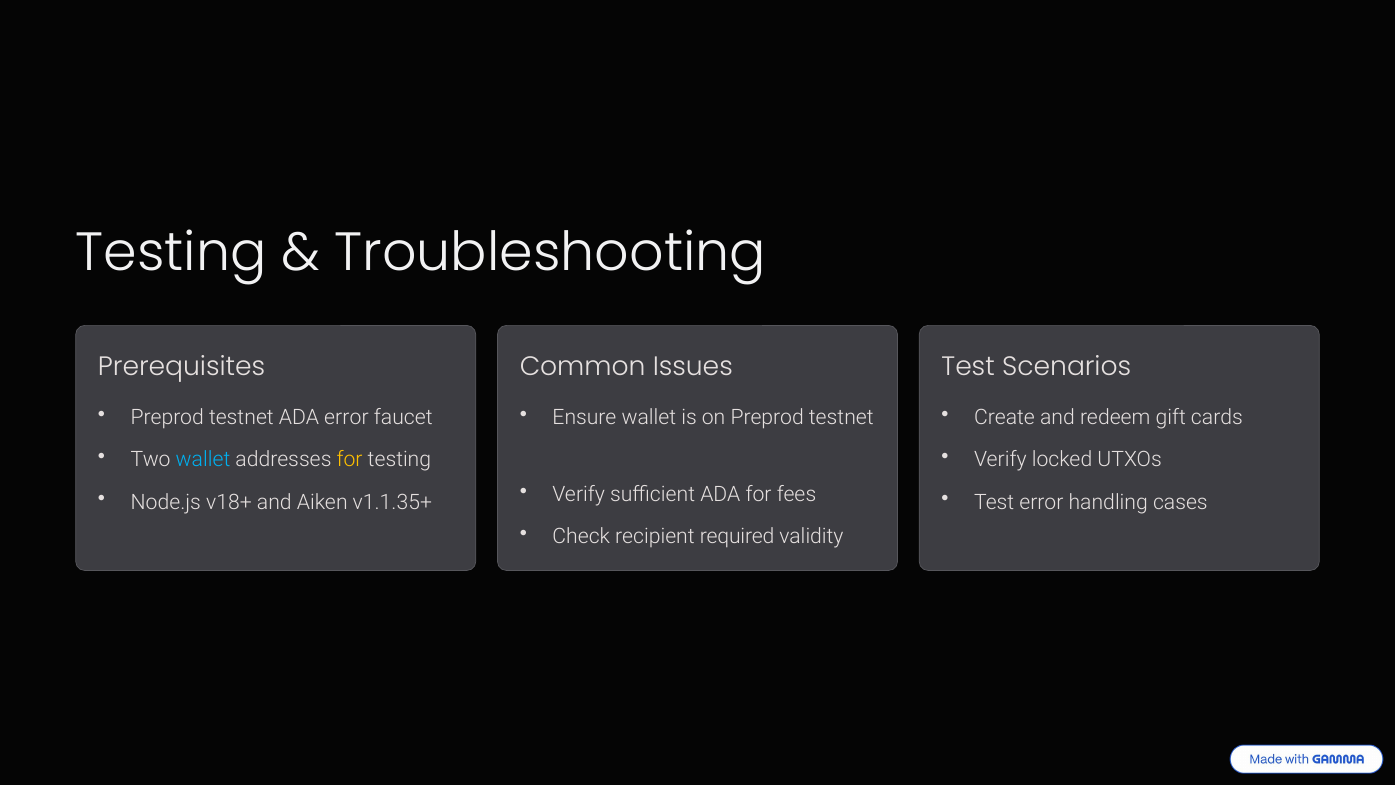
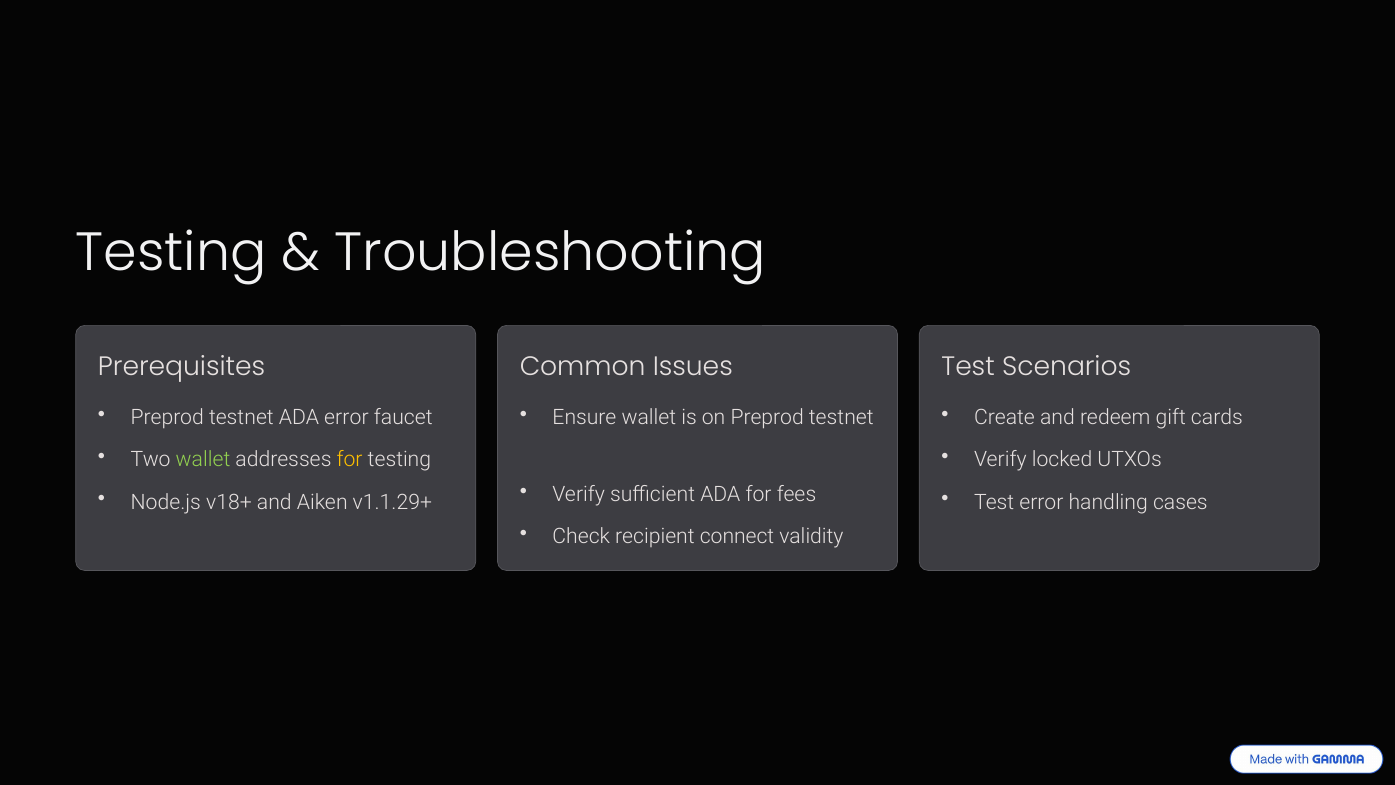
wallet at (203, 460) colour: light blue -> light green
v1.1.35+: v1.1.35+ -> v1.1.29+
required: required -> connect
